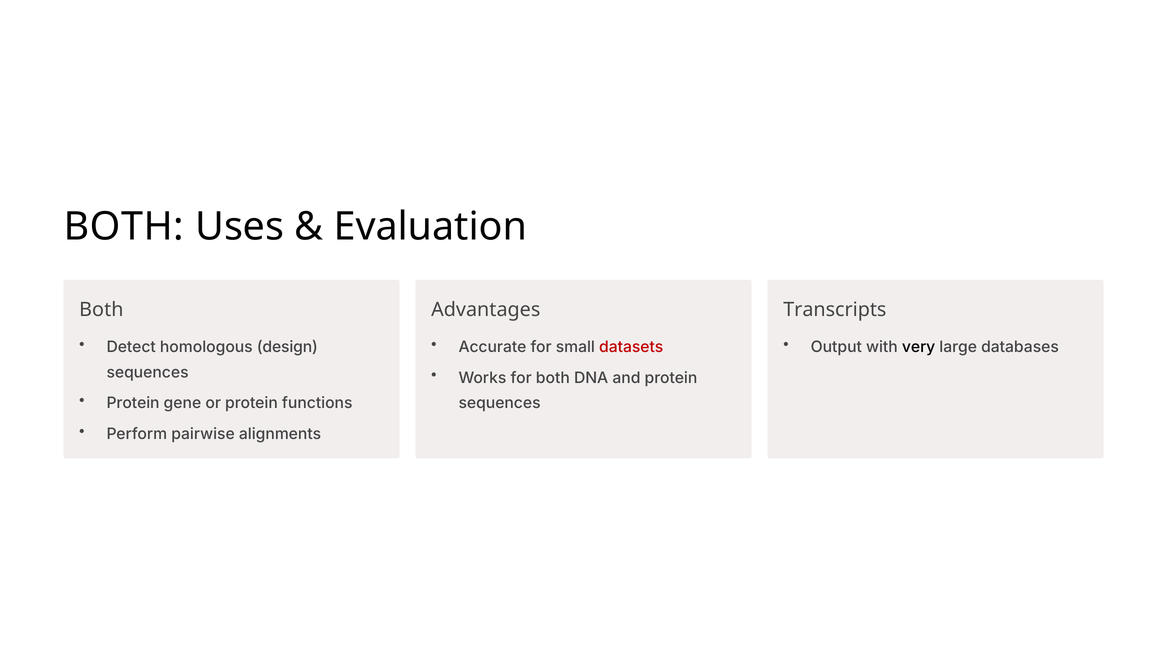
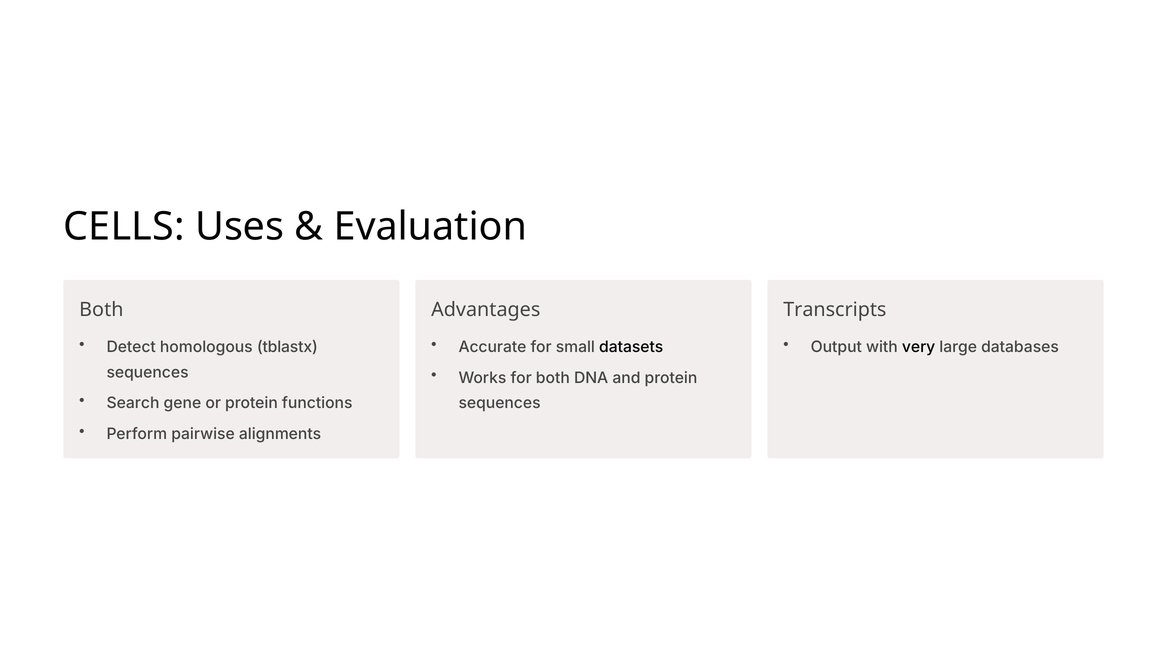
BOTH at (124, 227): BOTH -> CELLS
design: design -> tblastx
datasets colour: red -> black
Protein at (133, 403): Protein -> Search
